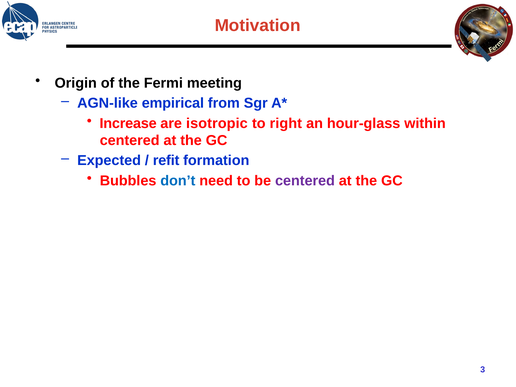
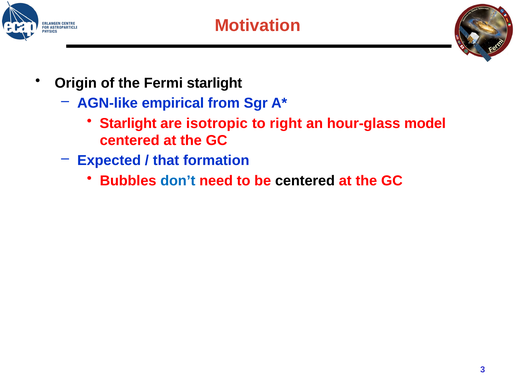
Fermi meeting: meeting -> starlight
Increase at (128, 123): Increase -> Starlight
within: within -> model
refit: refit -> that
centered at (305, 181) colour: purple -> black
